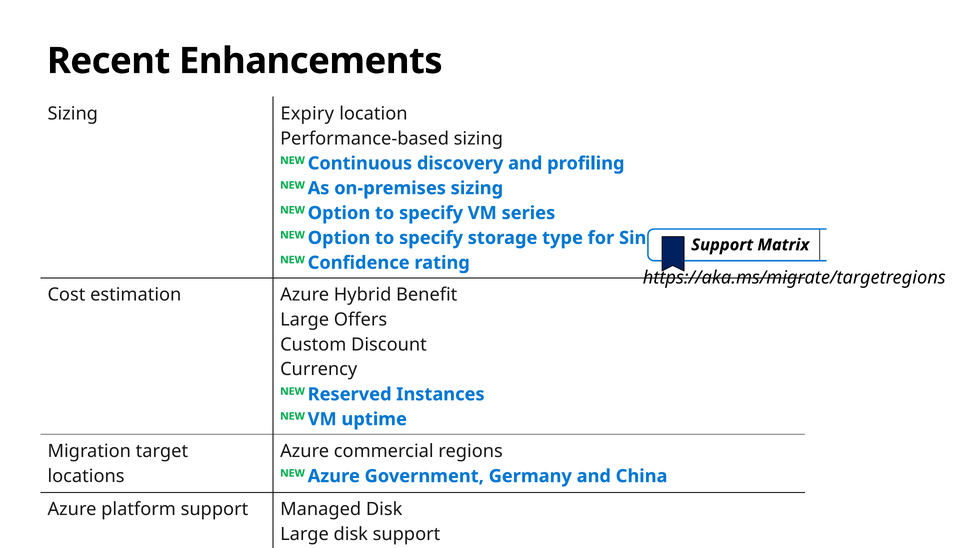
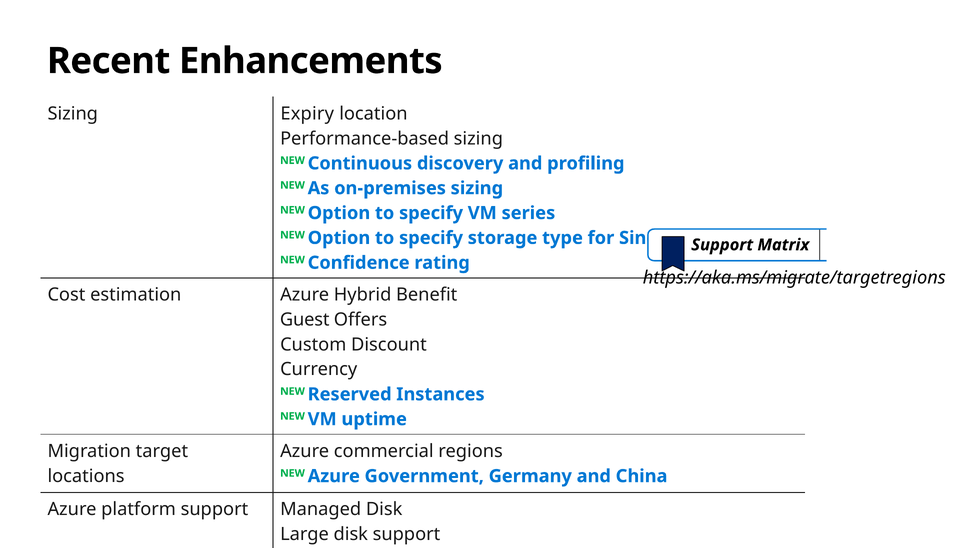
Large at (305, 320): Large -> Guest
